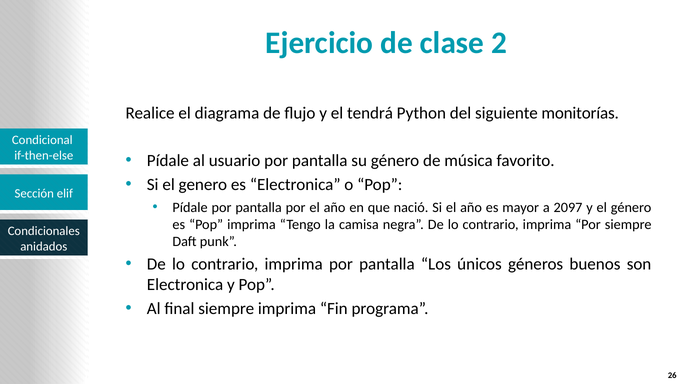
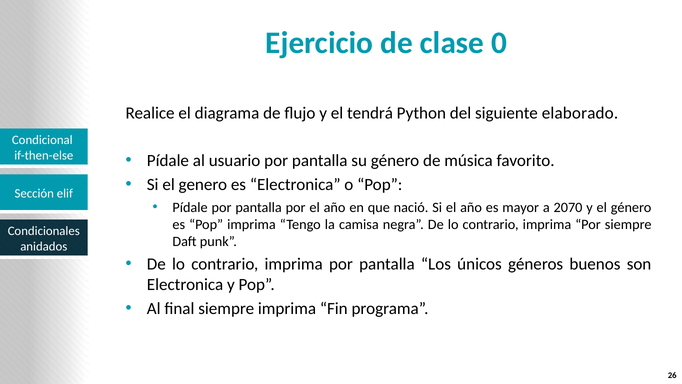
2: 2 -> 0
monitorías: monitorías -> elaborado
2097: 2097 -> 2070
